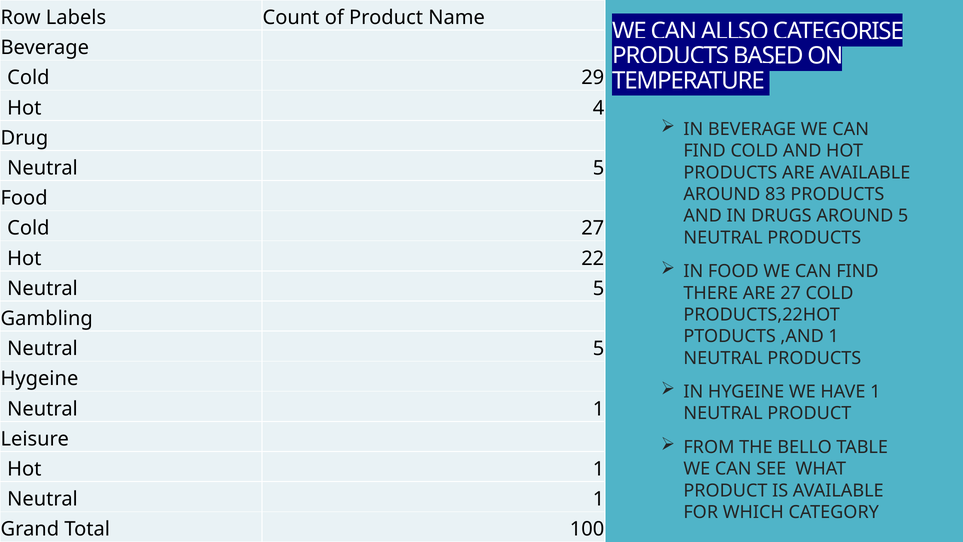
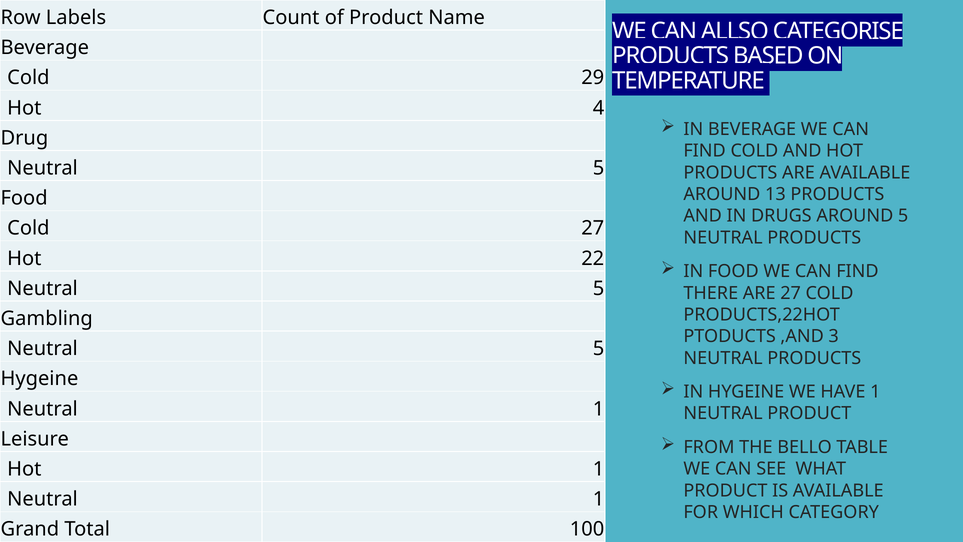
83: 83 -> 13
,AND 1: 1 -> 3
